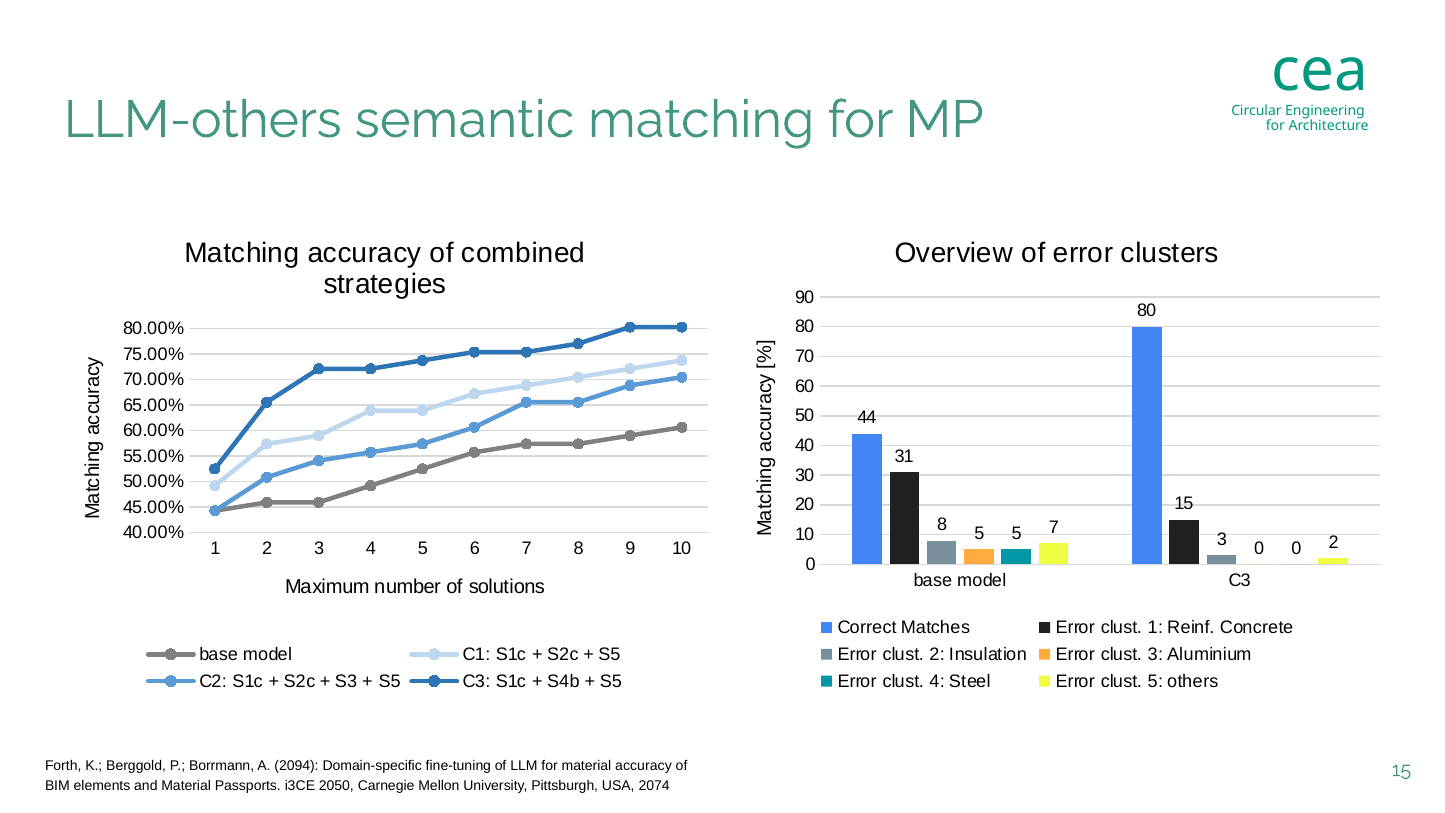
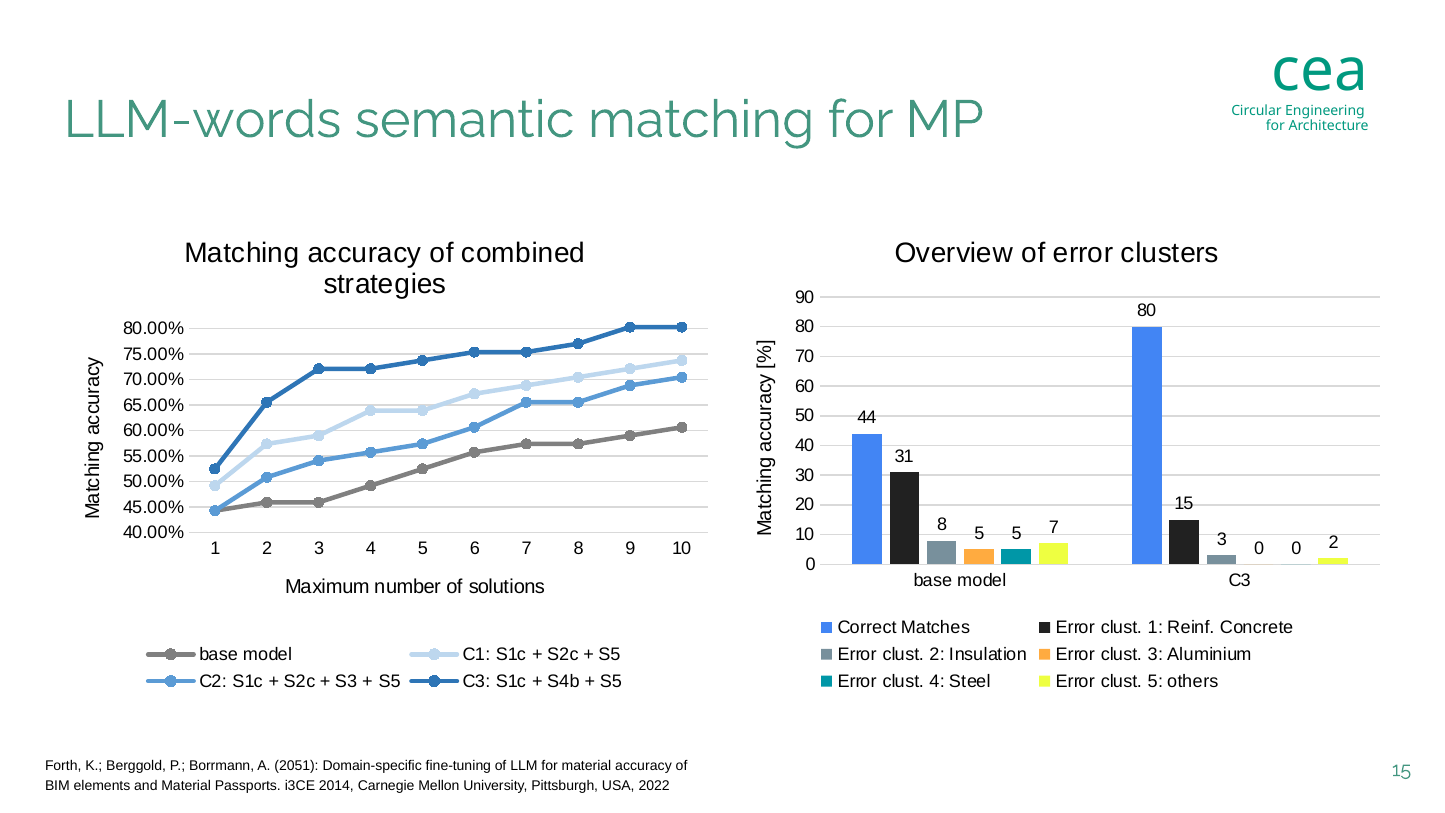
LLM-others: LLM-others -> LLM-words
2094: 2094 -> 2051
2050: 2050 -> 2014
2074: 2074 -> 2022
